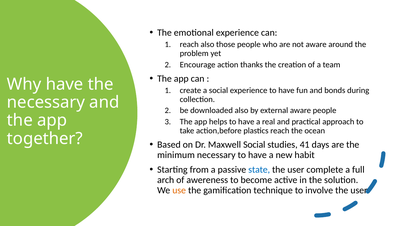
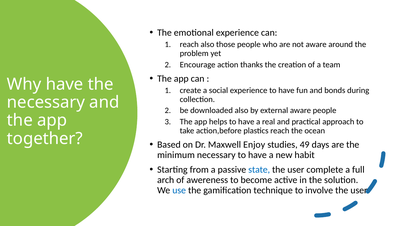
Maxwell Social: Social -> Enjoy
41: 41 -> 49
use colour: orange -> blue
